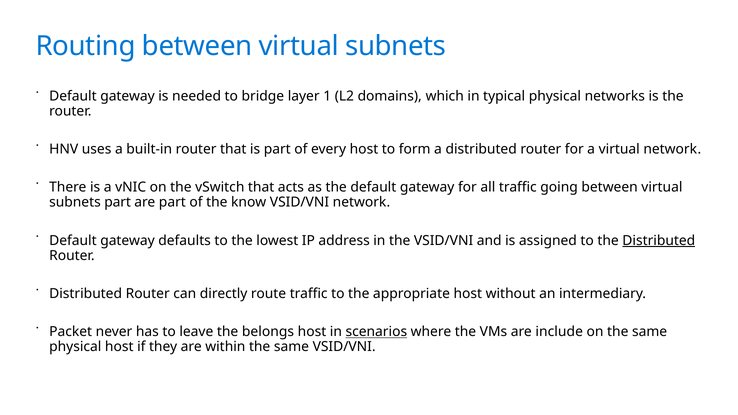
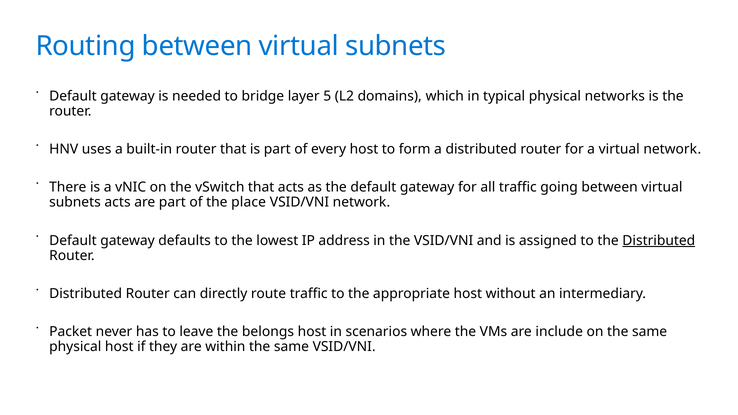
1: 1 -> 5
subnets part: part -> acts
know: know -> place
scenarios underline: present -> none
